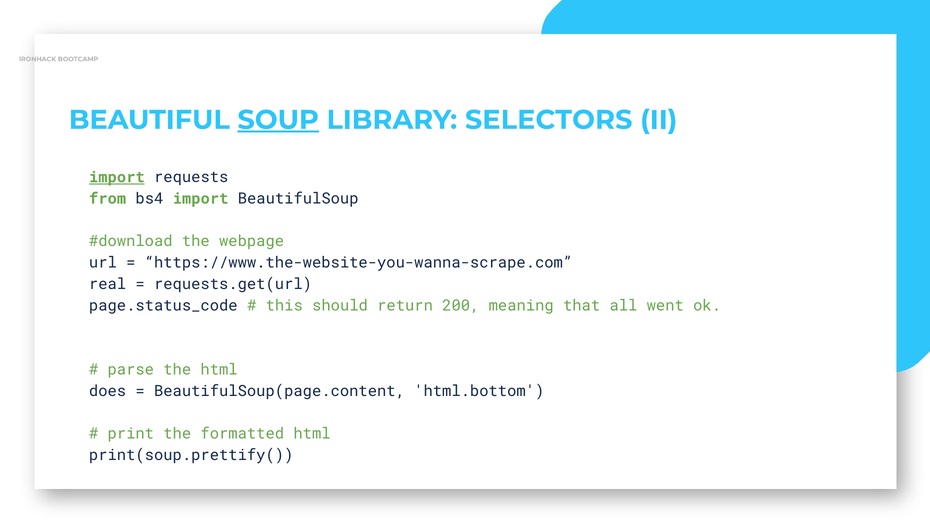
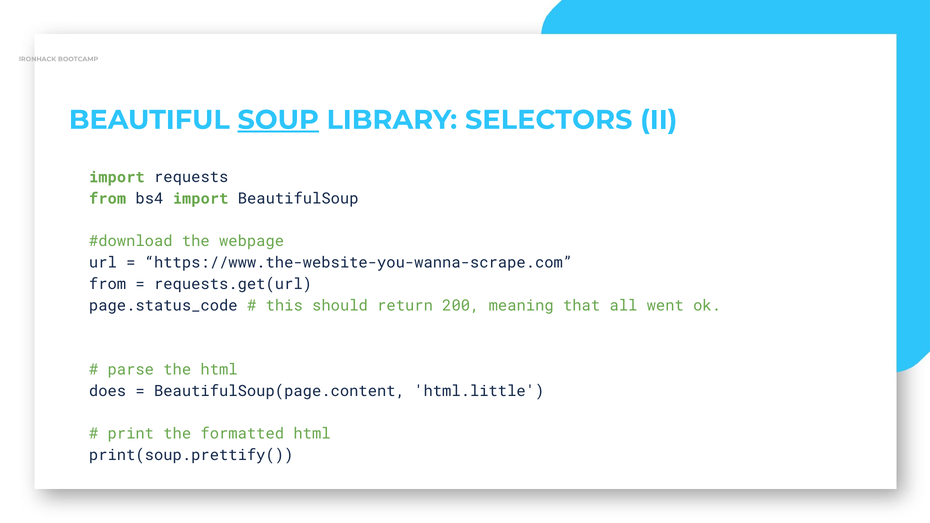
import at (117, 177) underline: present -> none
real at (108, 284): real -> from
html.bottom: html.bottom -> html.little
